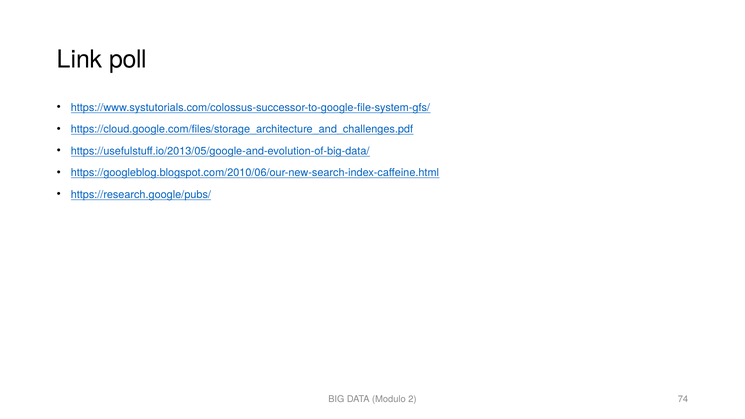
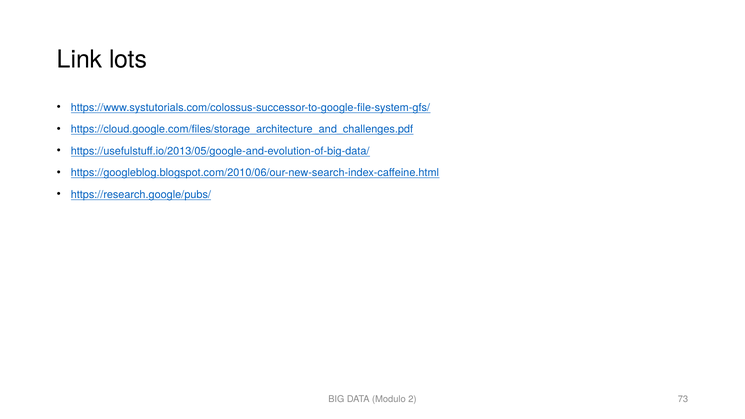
poll: poll -> lots
74: 74 -> 73
